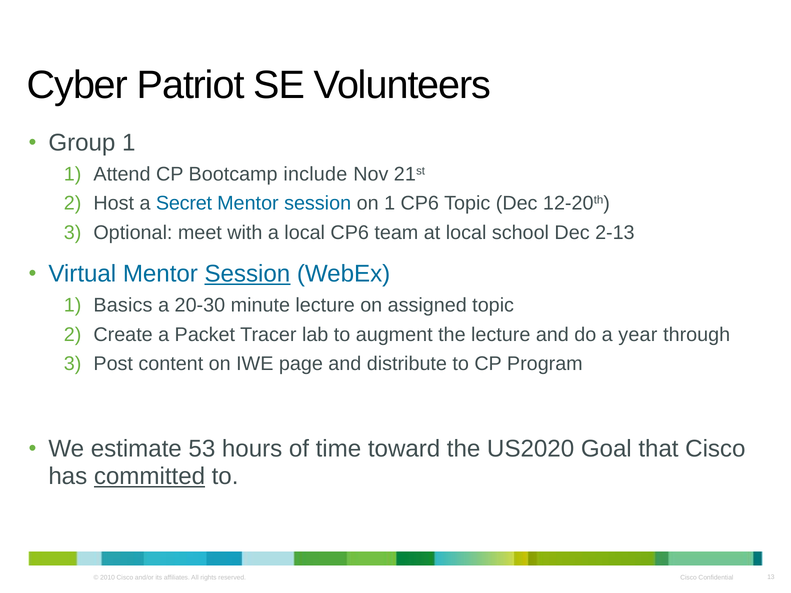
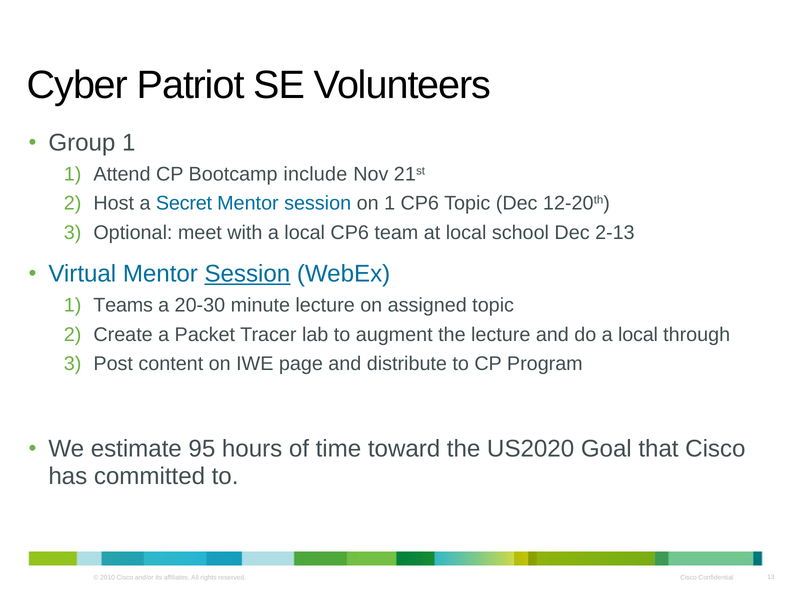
Basics: Basics -> Teams
do a year: year -> local
53: 53 -> 95
committed underline: present -> none
